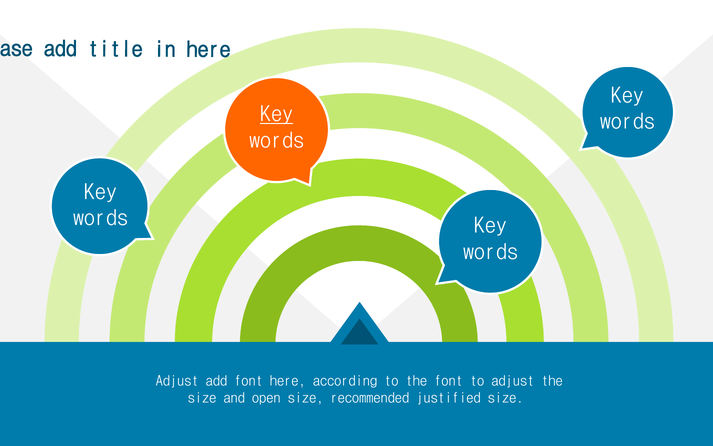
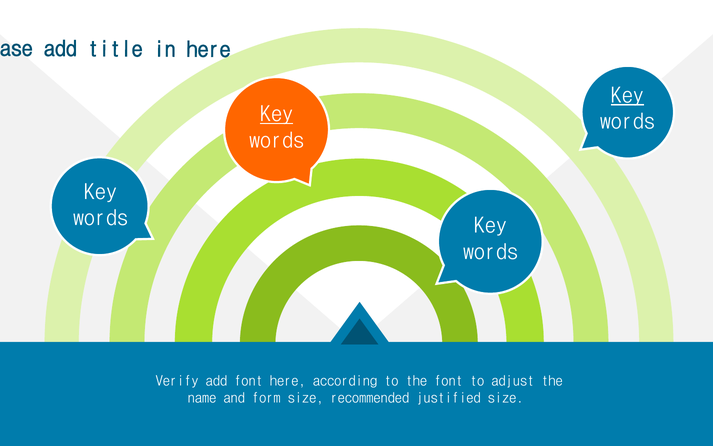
Key at (627, 95) underline: none -> present
Adjust at (177, 381): Adjust -> Verify
size at (202, 398): size -> name
open: open -> form
